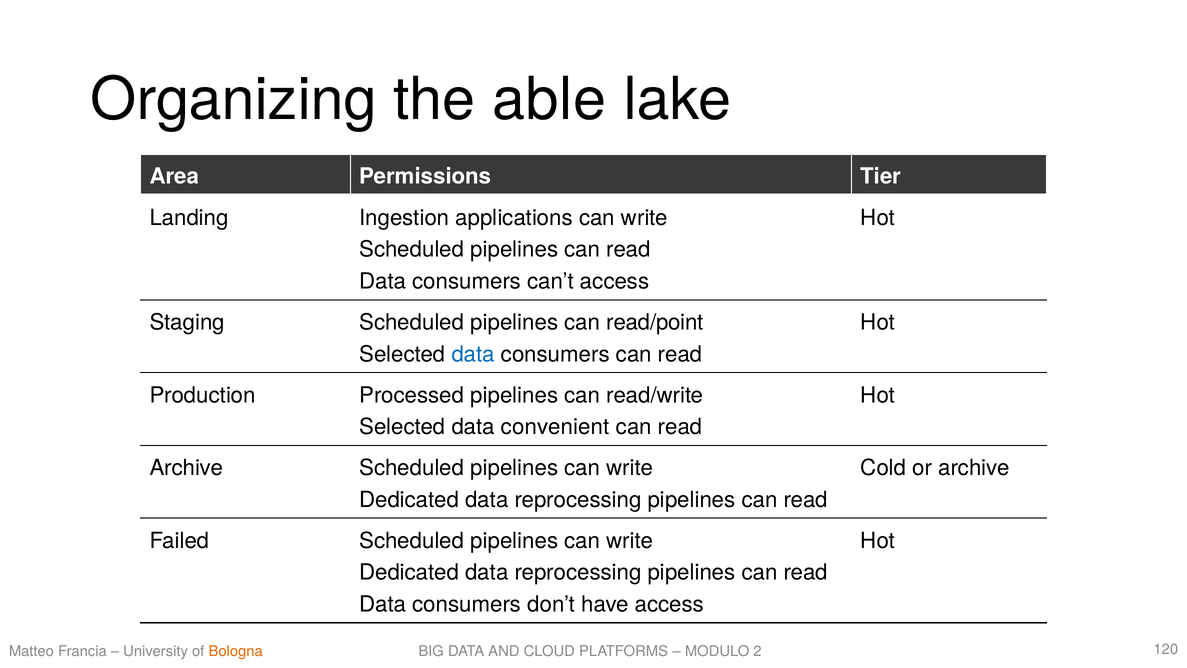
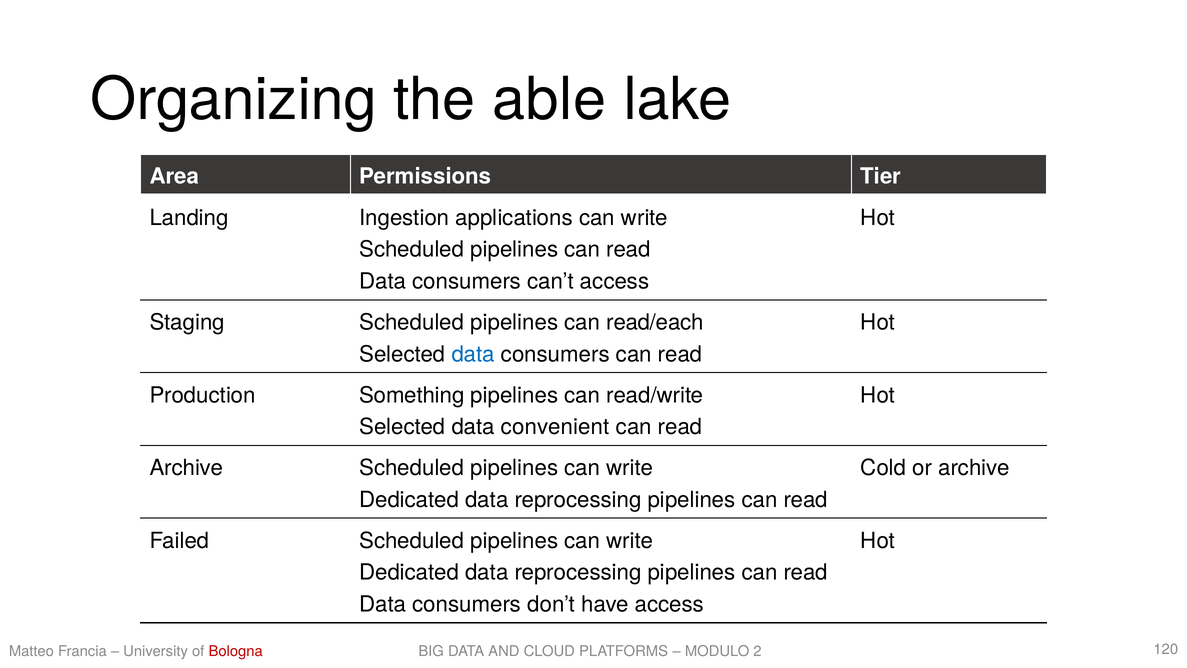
read/point: read/point -> read/each
Processed: Processed -> Something
Bologna colour: orange -> red
